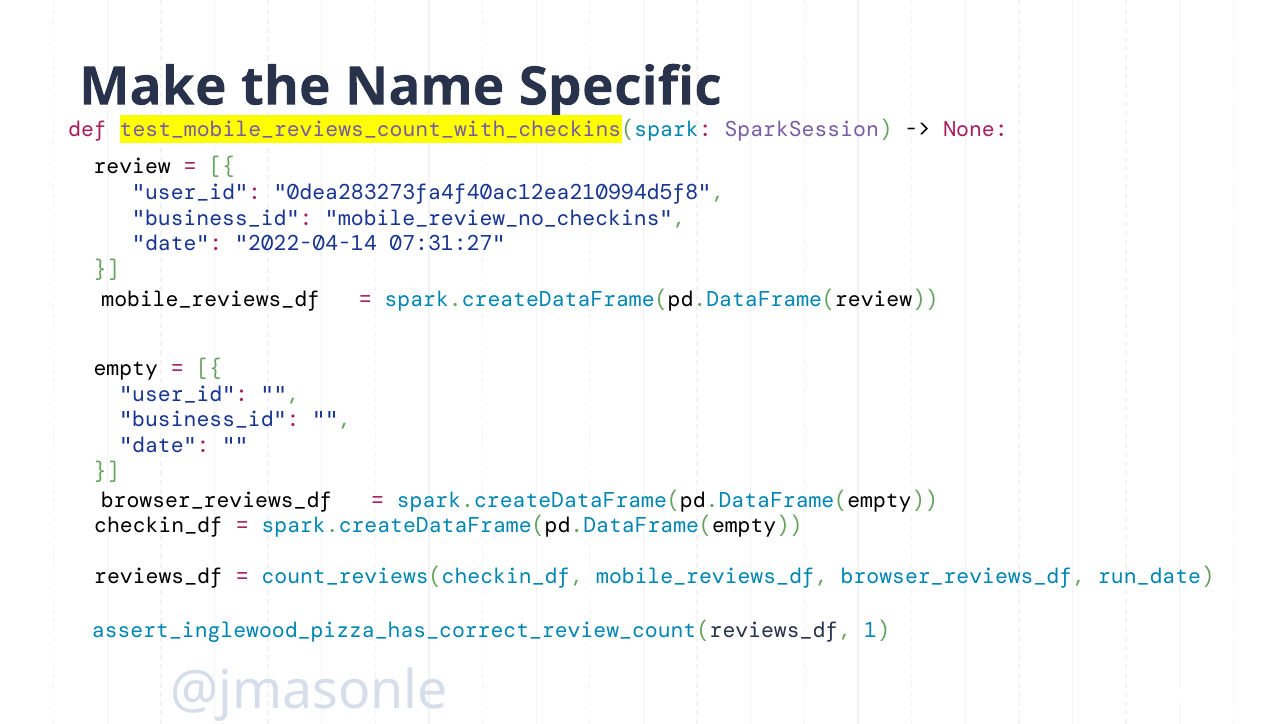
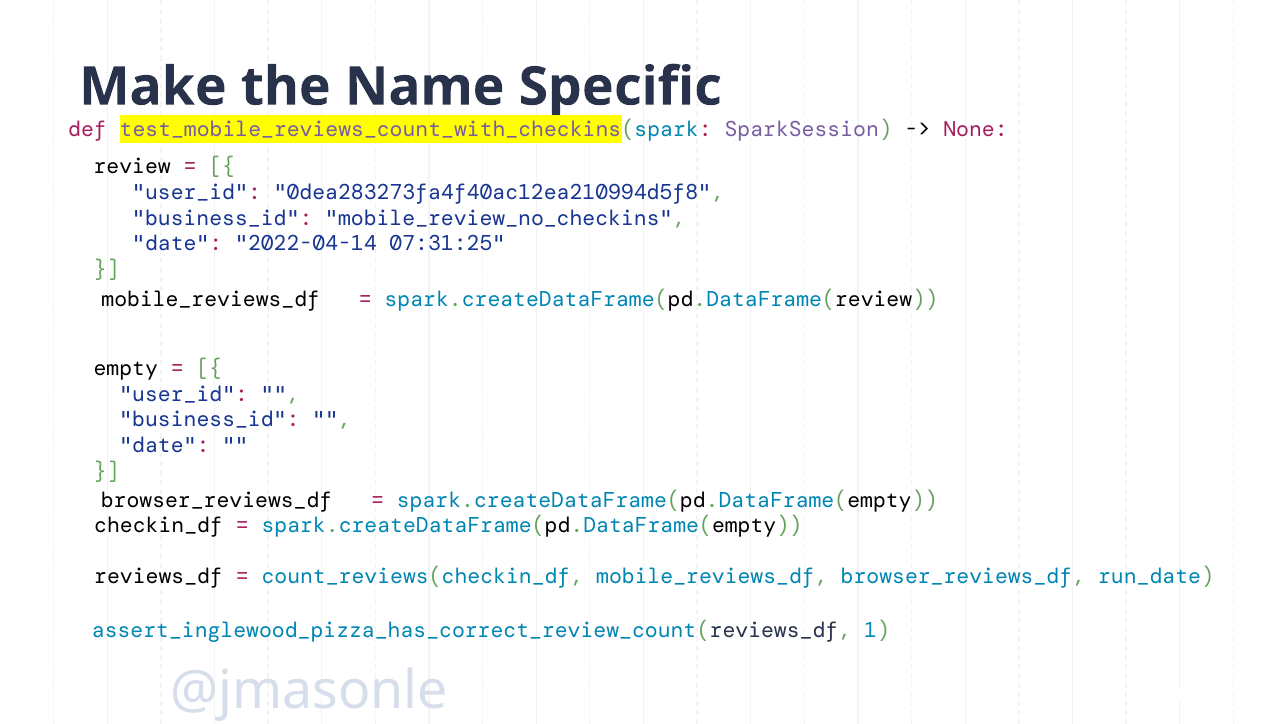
07:31:27: 07:31:27 -> 07:31:25
